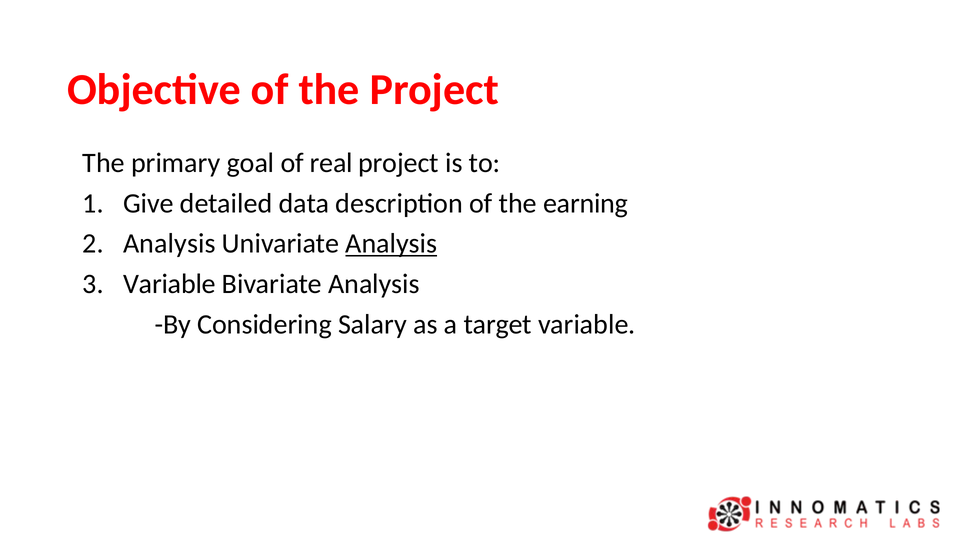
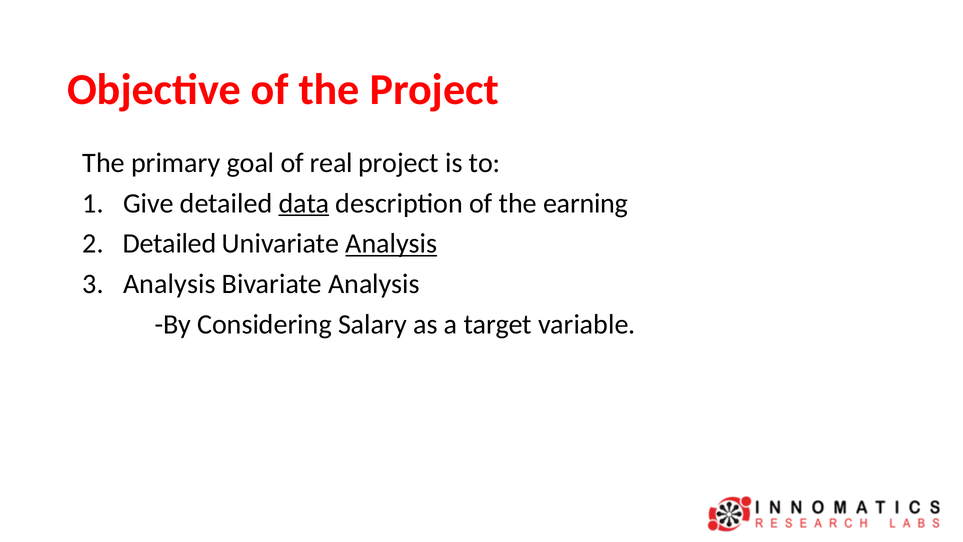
data underline: none -> present
Analysis at (169, 244): Analysis -> Detailed
Variable at (169, 284): Variable -> Analysis
